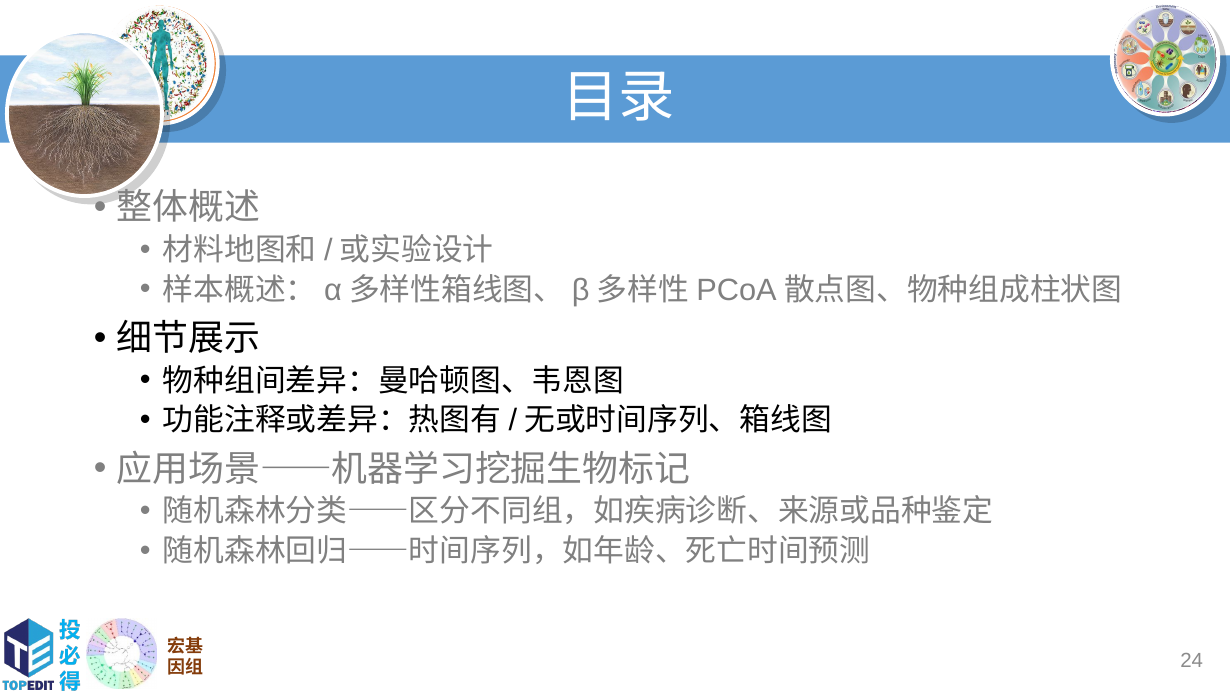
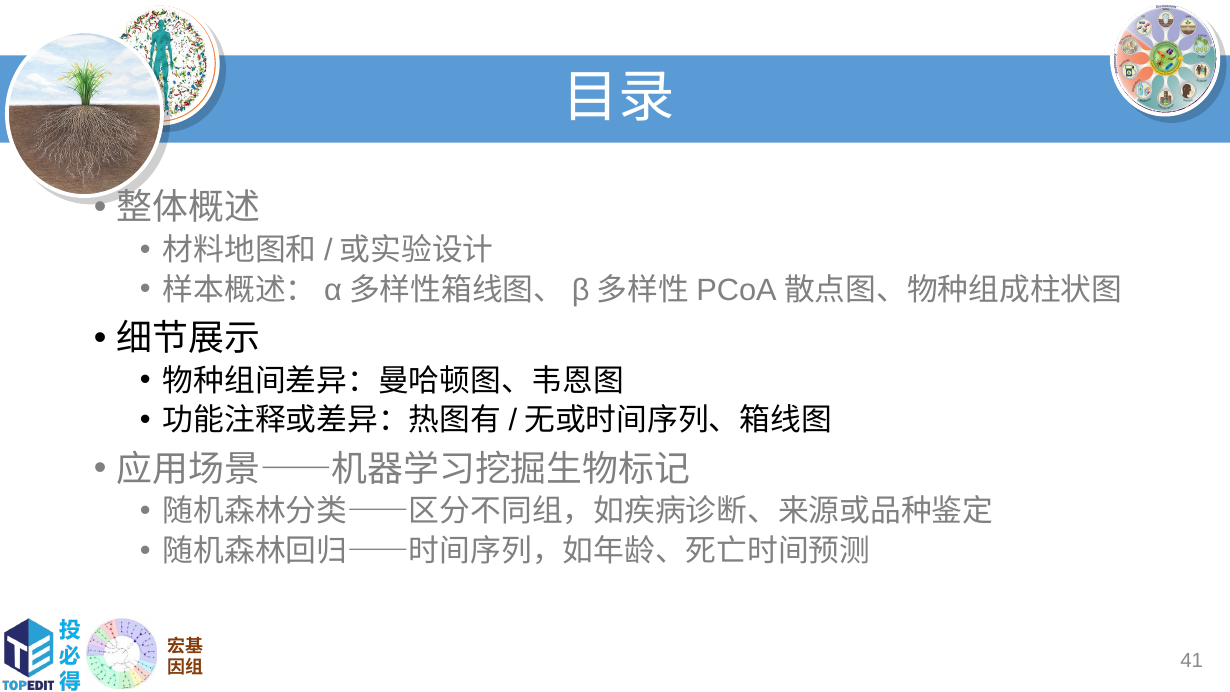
24: 24 -> 41
